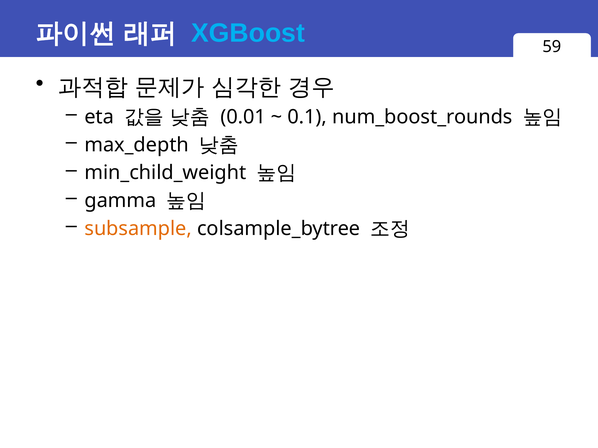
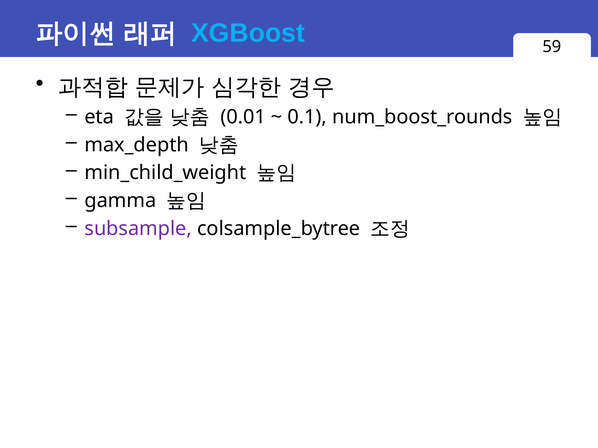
subsample colour: orange -> purple
